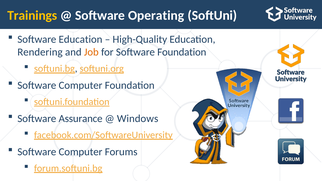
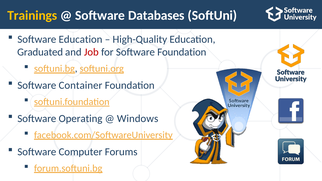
Operating: Operating -> Databases
Rendering: Rendering -> Graduated
Job colour: orange -> red
Computer at (81, 85): Computer -> Container
Assurance: Assurance -> Operating
